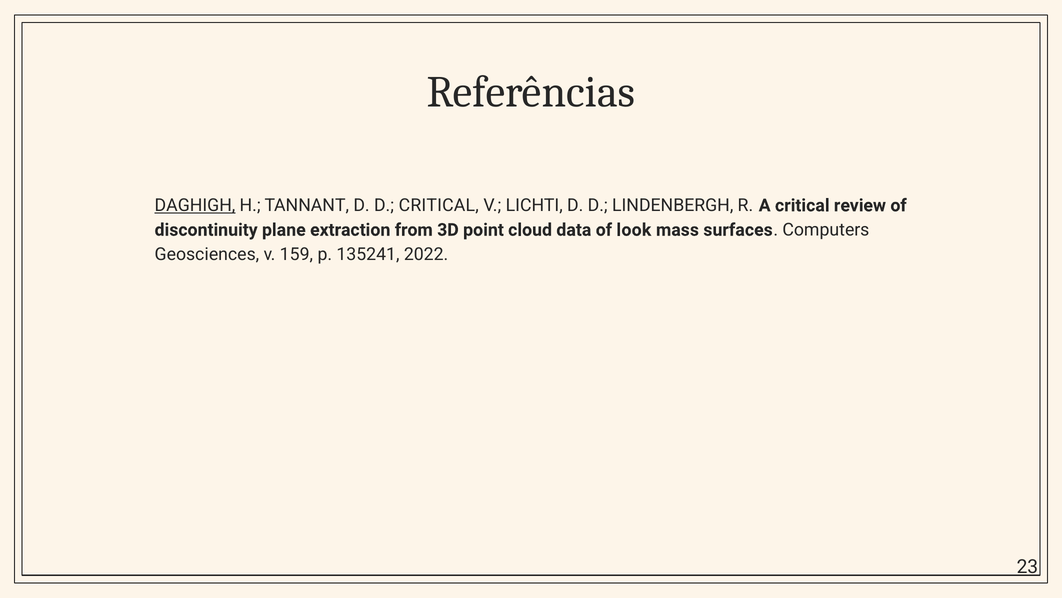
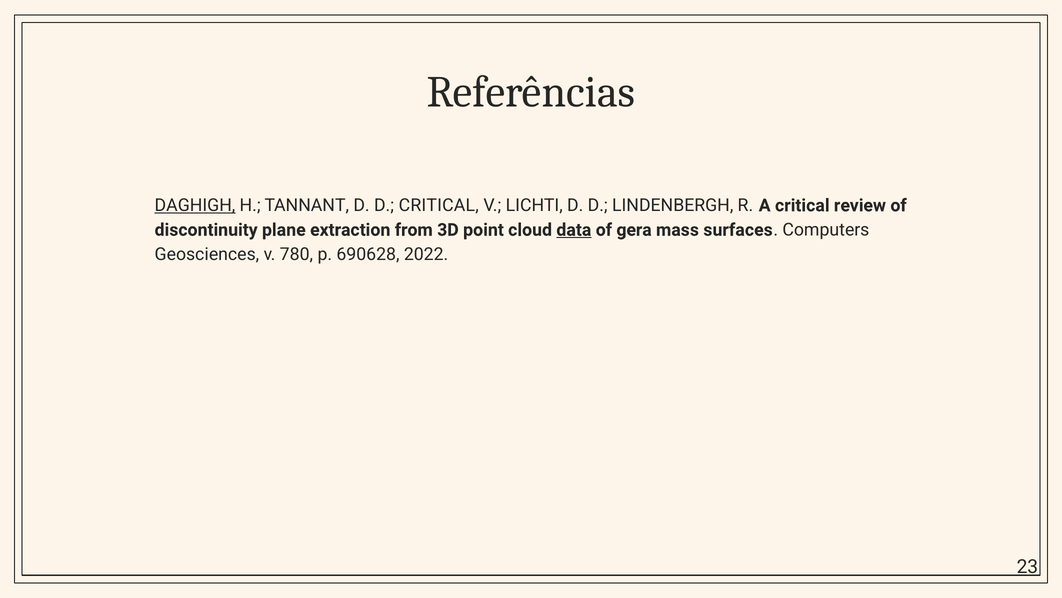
data underline: none -> present
look: look -> gera
159: 159 -> 780
135241: 135241 -> 690628
